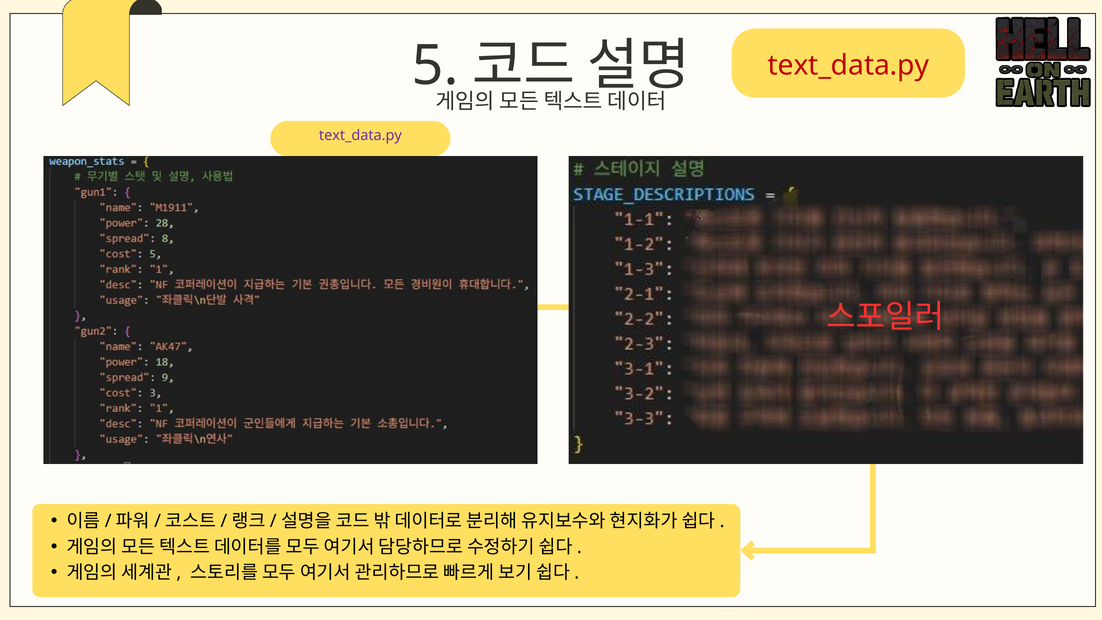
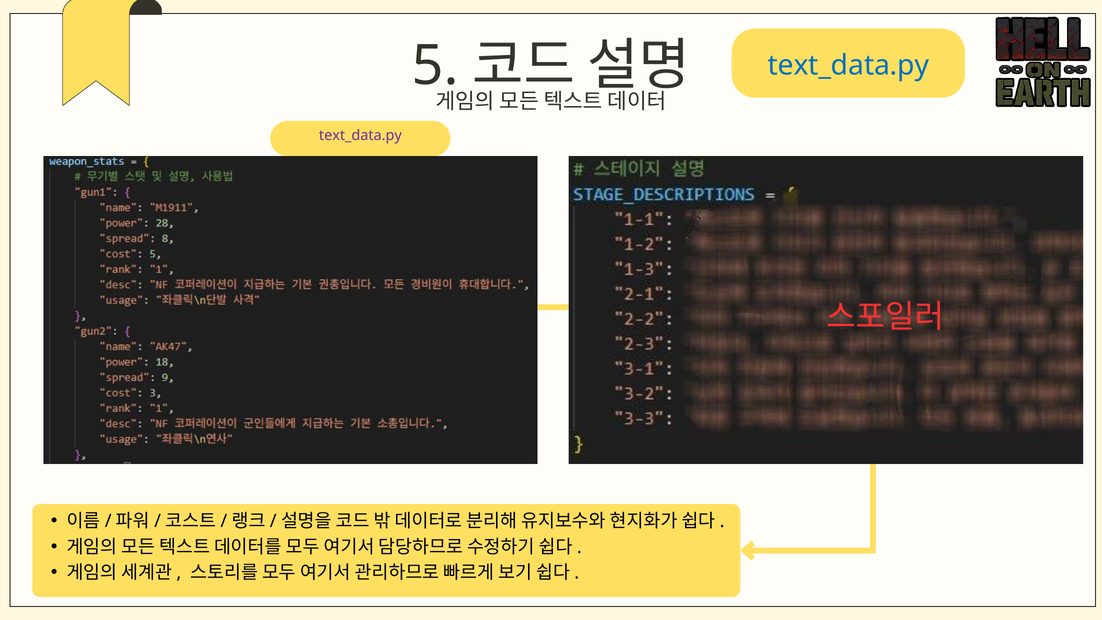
text_data.py at (848, 66) colour: red -> blue
